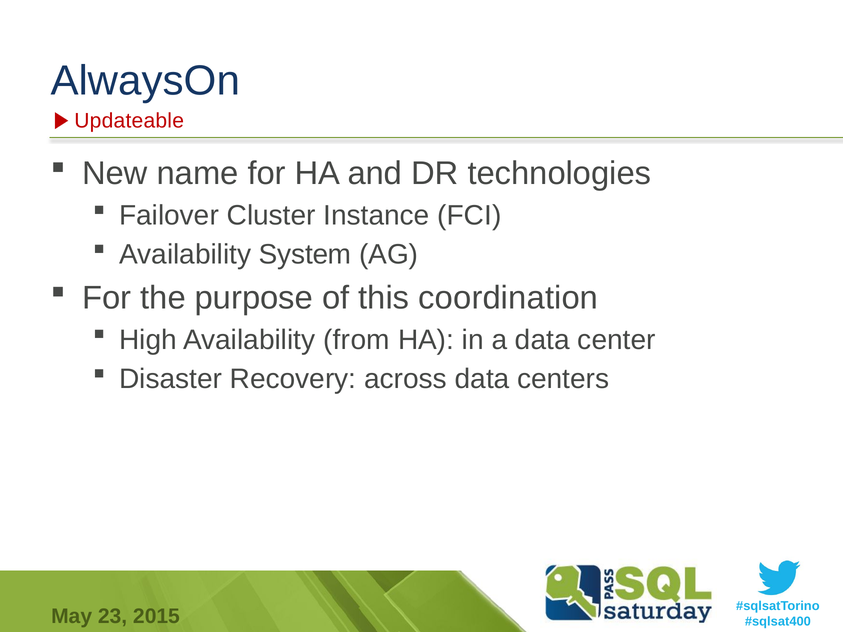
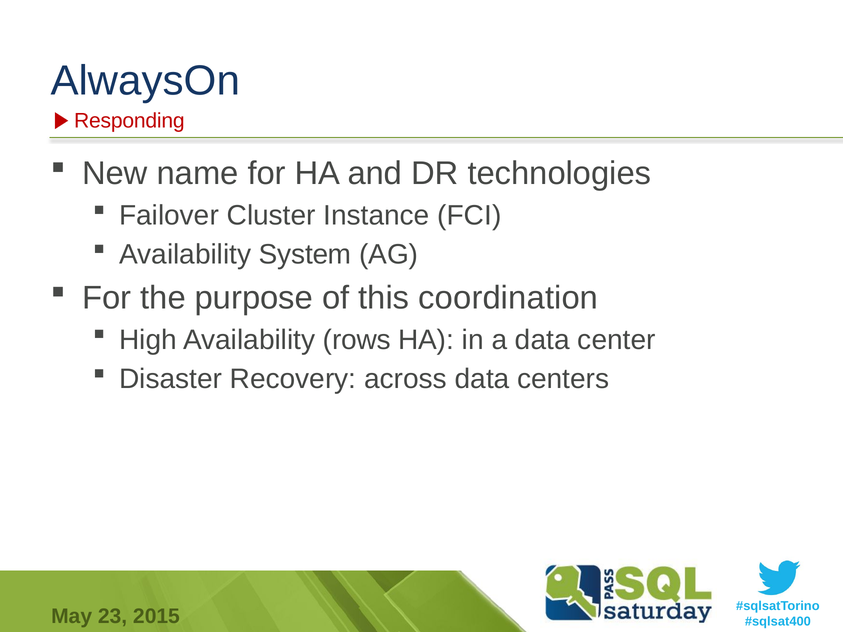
Updateable: Updateable -> Responding
from: from -> rows
